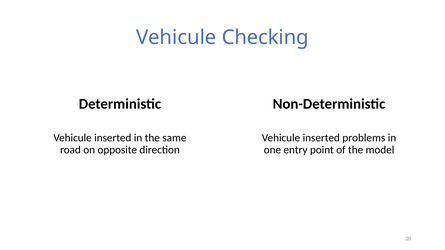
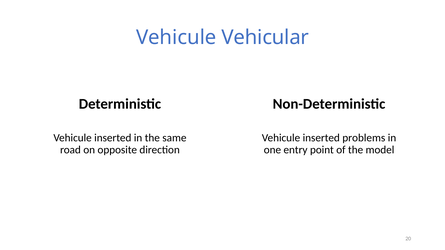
Checking: Checking -> Vehicular
